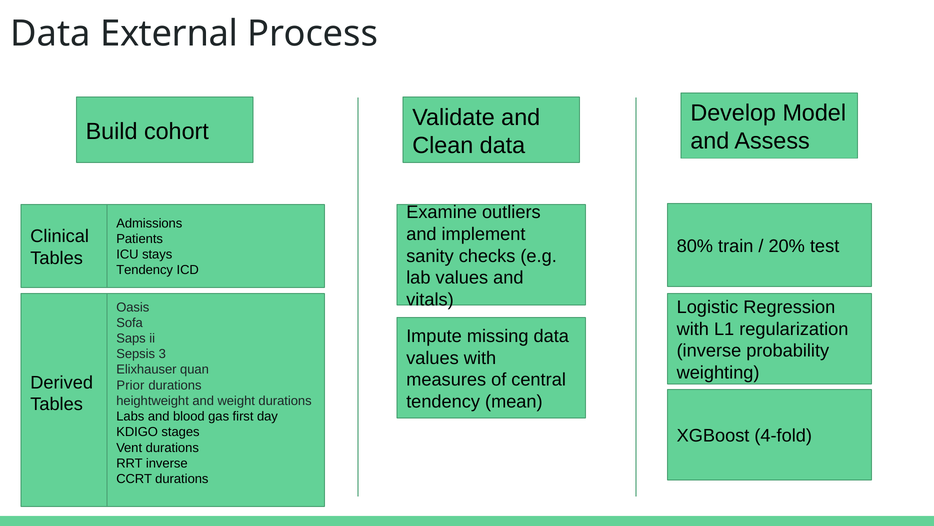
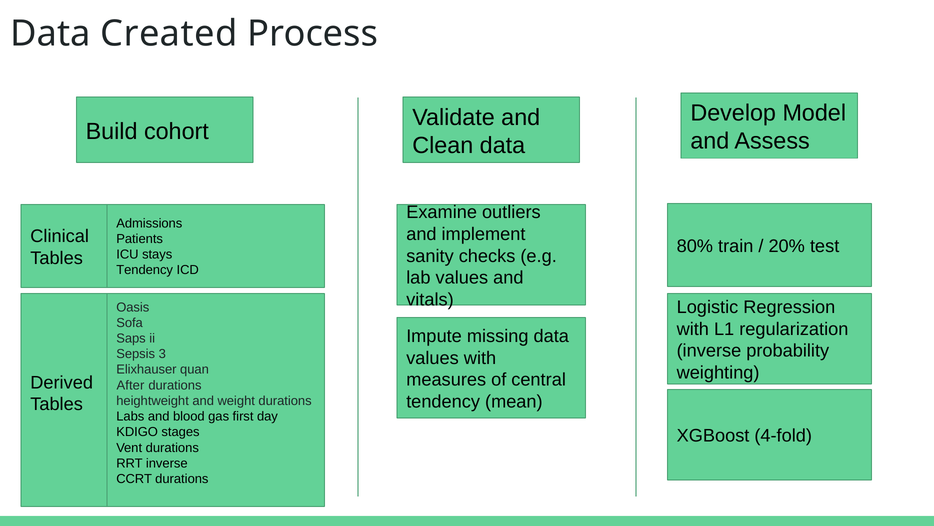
External: External -> Created
Prior: Prior -> After
